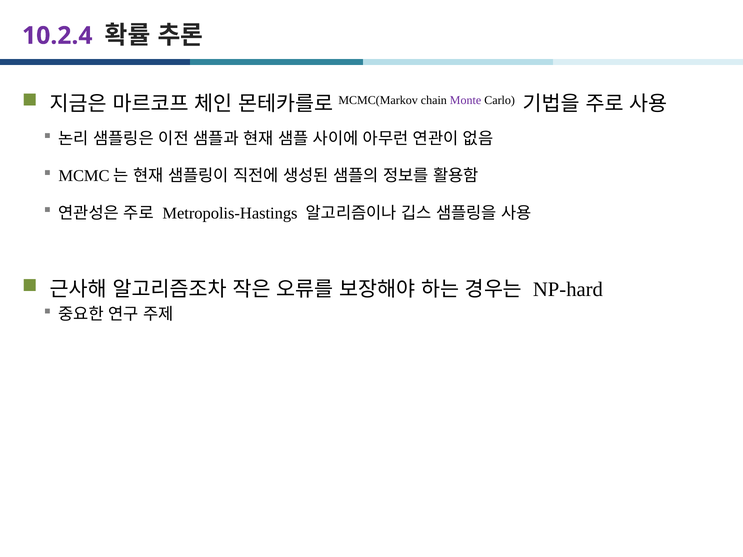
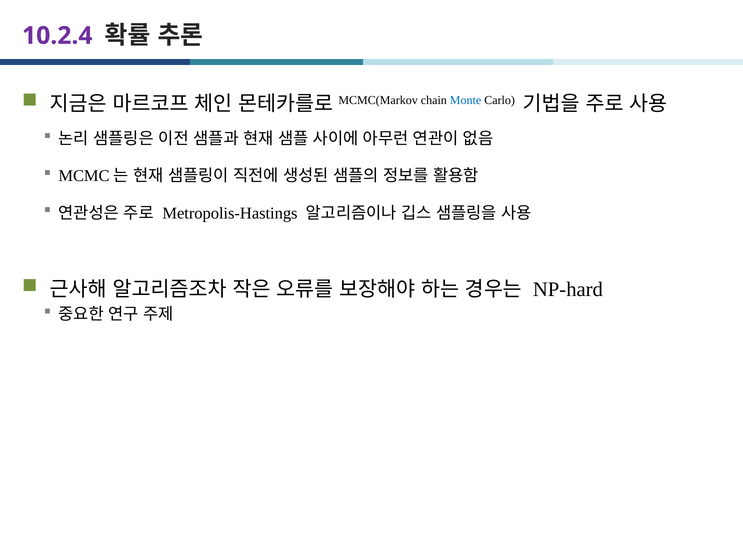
Monte colour: purple -> blue
